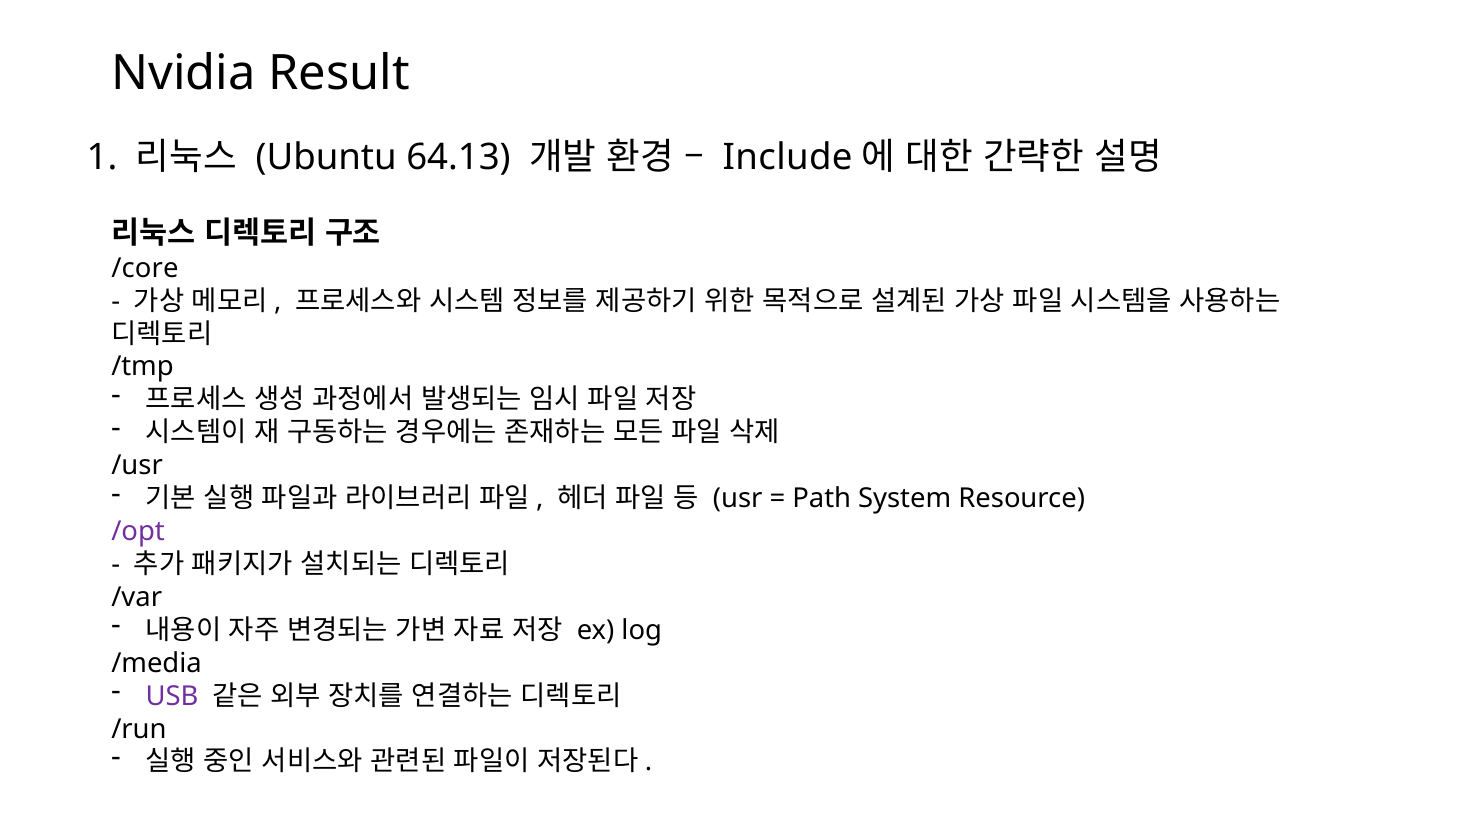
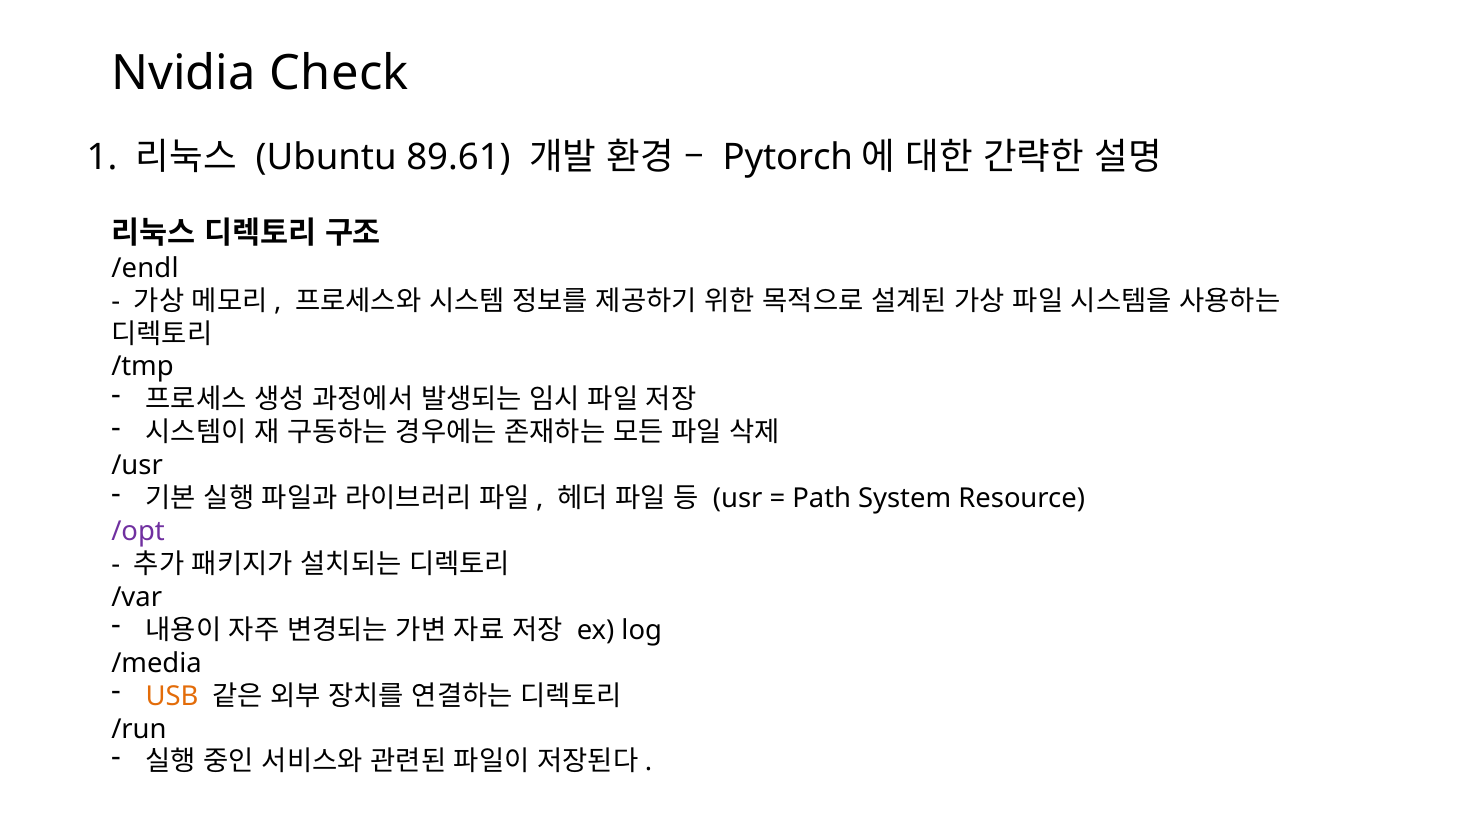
Result: Result -> Check
64.13: 64.13 -> 89.61
Include: Include -> Pytorch
/core: /core -> /endl
USB colour: purple -> orange
